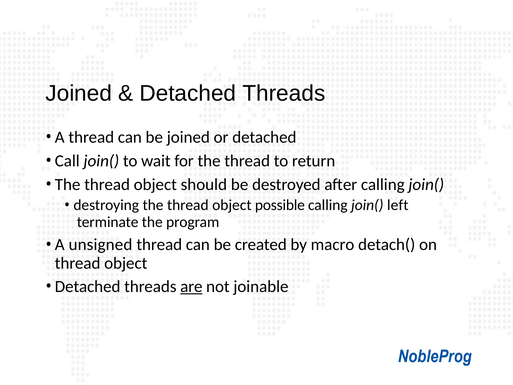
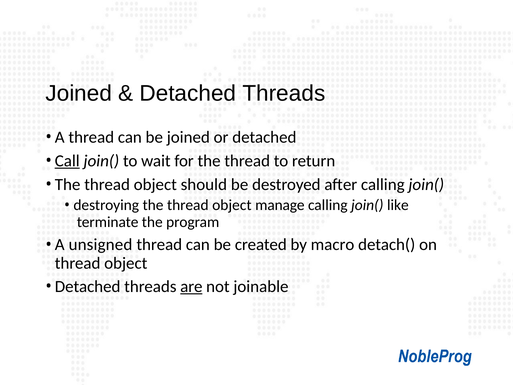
Call underline: none -> present
possible: possible -> manage
left: left -> like
